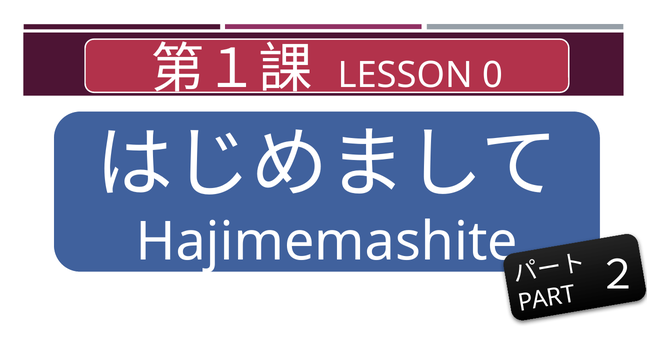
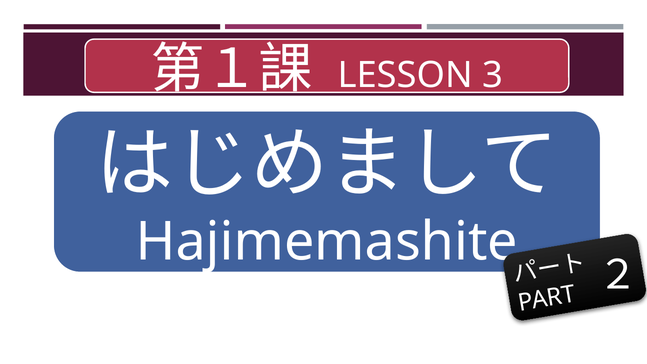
0: 0 -> 3
